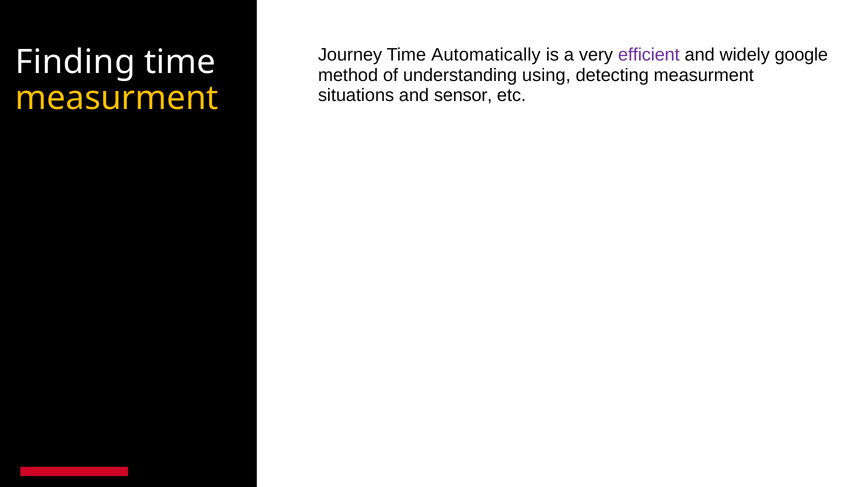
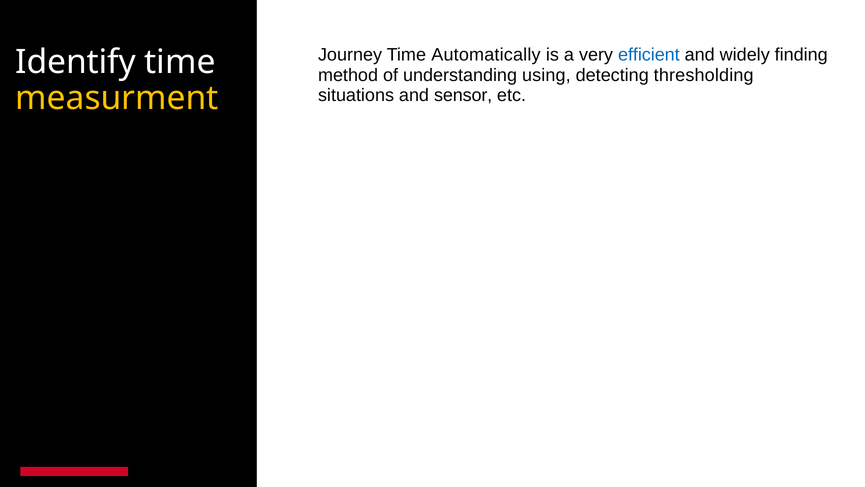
efficient colour: purple -> blue
google: google -> finding
Finding: Finding -> Identify
detecting measurment: measurment -> thresholding
